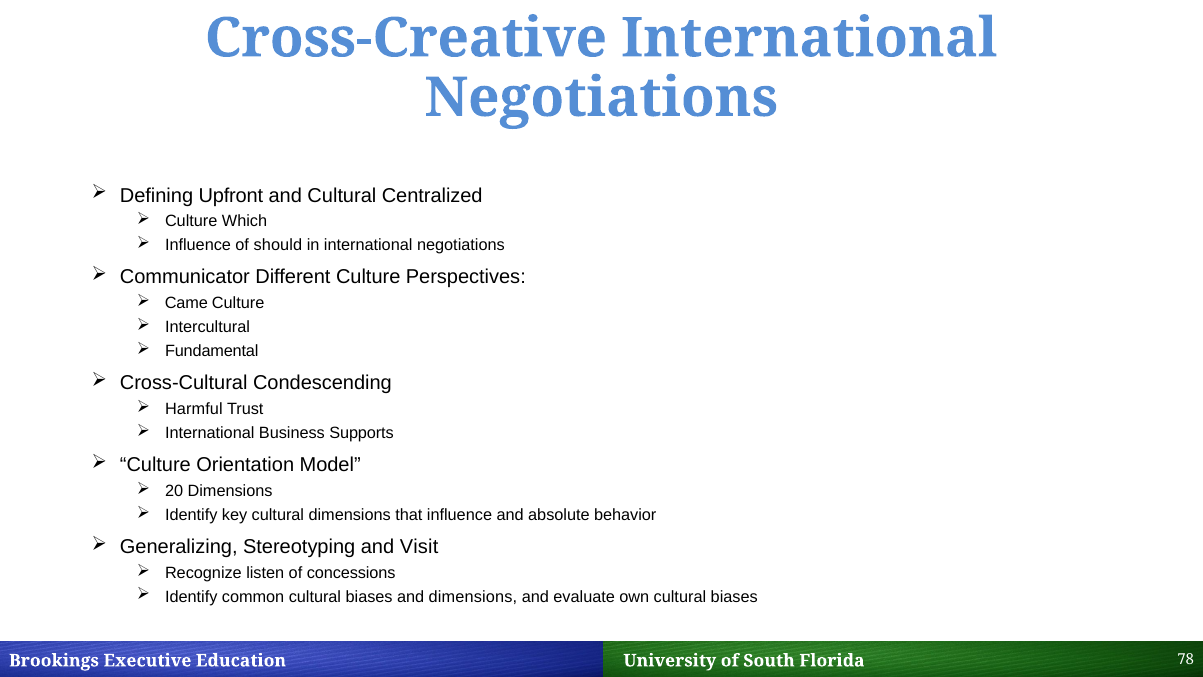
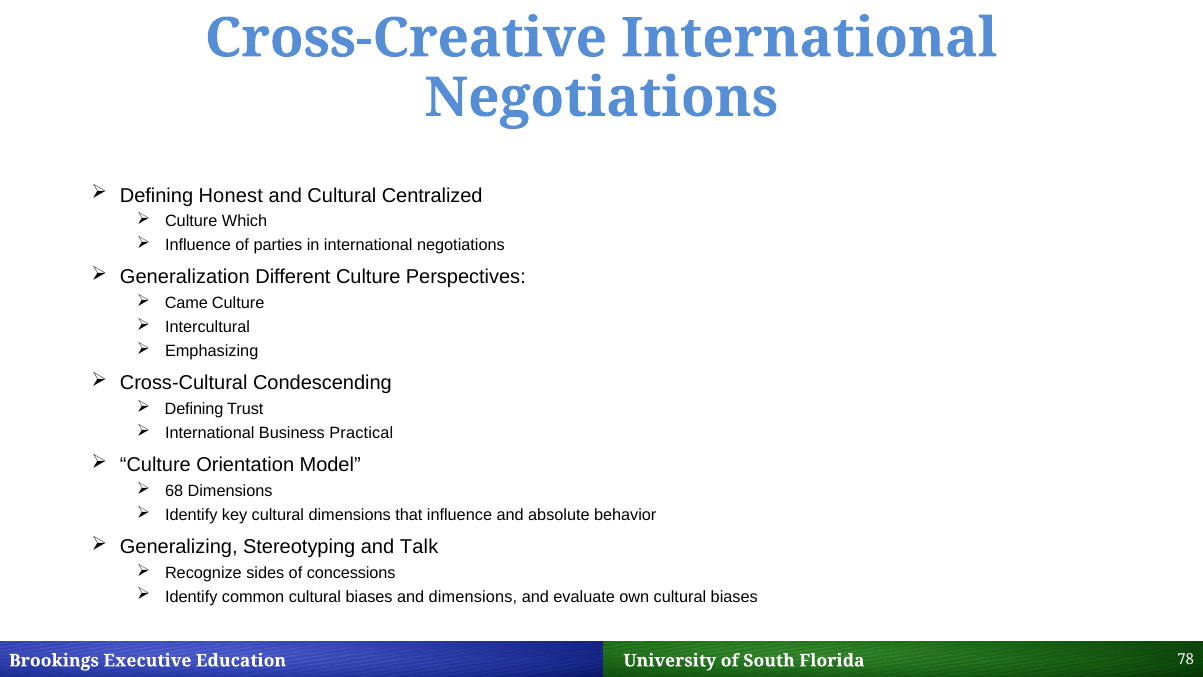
Upfront: Upfront -> Honest
should: should -> parties
Communicator: Communicator -> Generalization
Fundamental: Fundamental -> Emphasizing
Harmful at (194, 409): Harmful -> Defining
Supports: Supports -> Practical
20: 20 -> 68
Visit: Visit -> Talk
listen: listen -> sides
